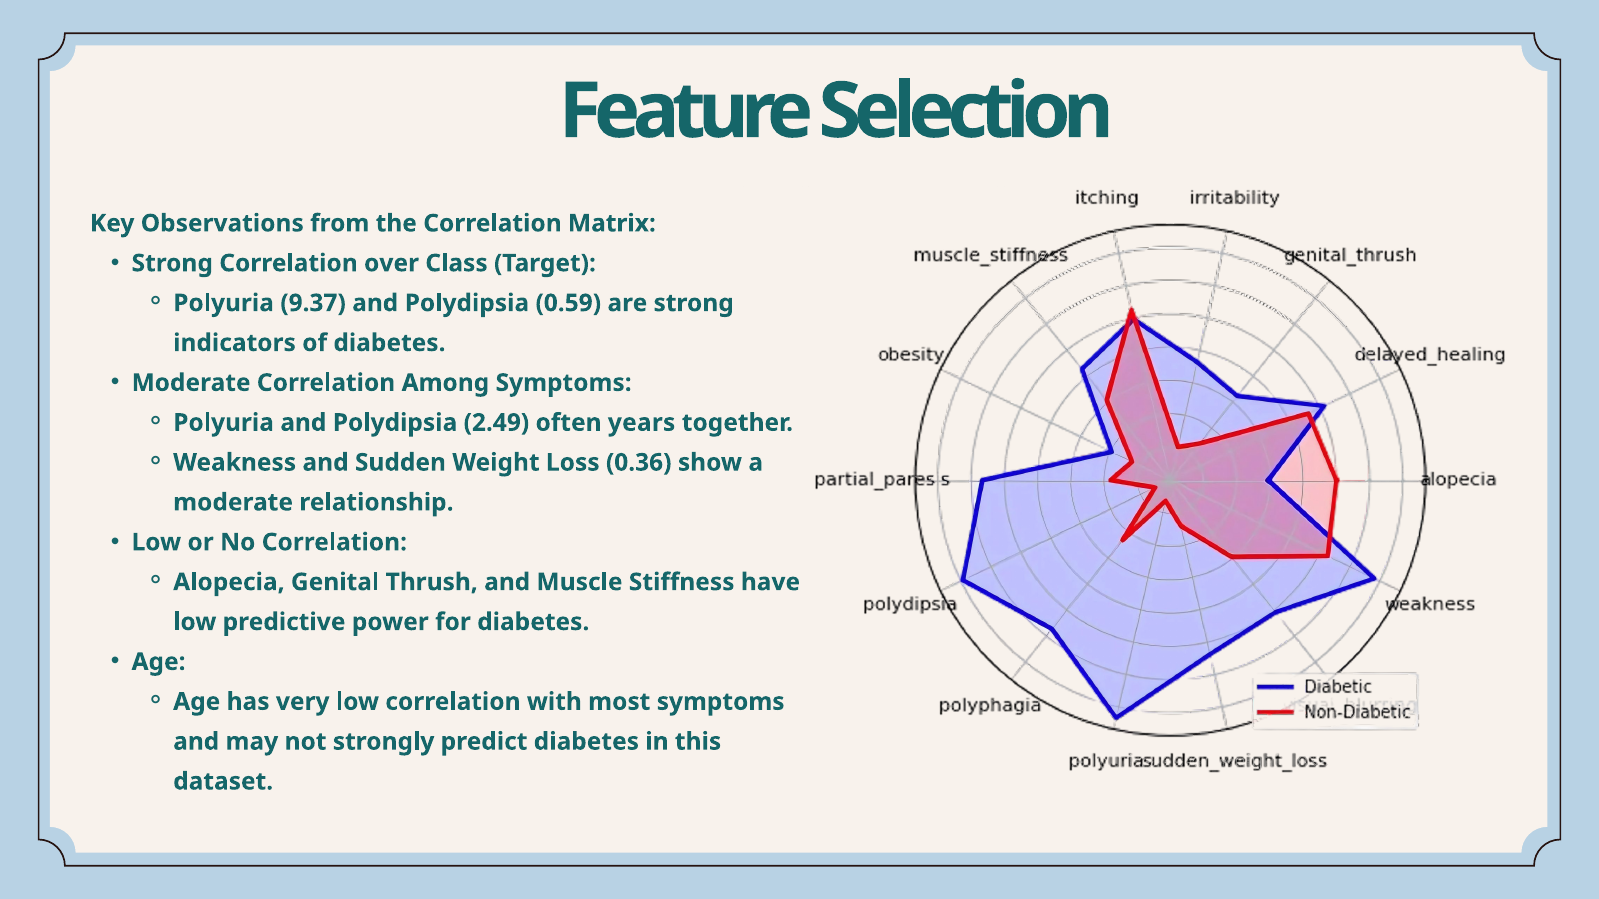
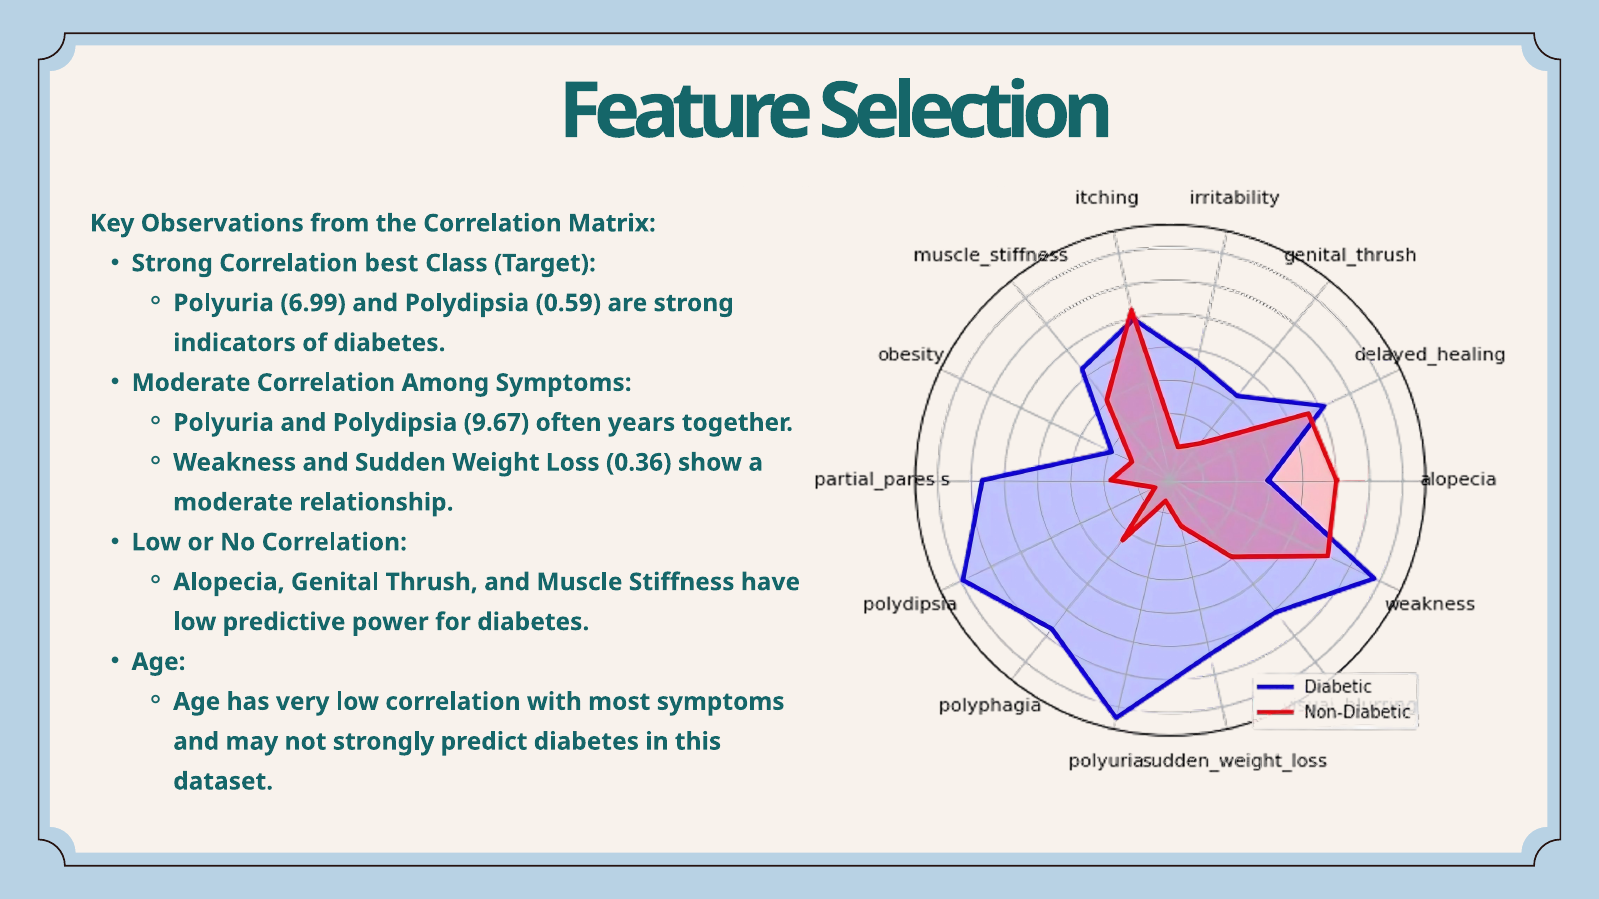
over: over -> best
9.37: 9.37 -> 6.99
2.49: 2.49 -> 9.67
